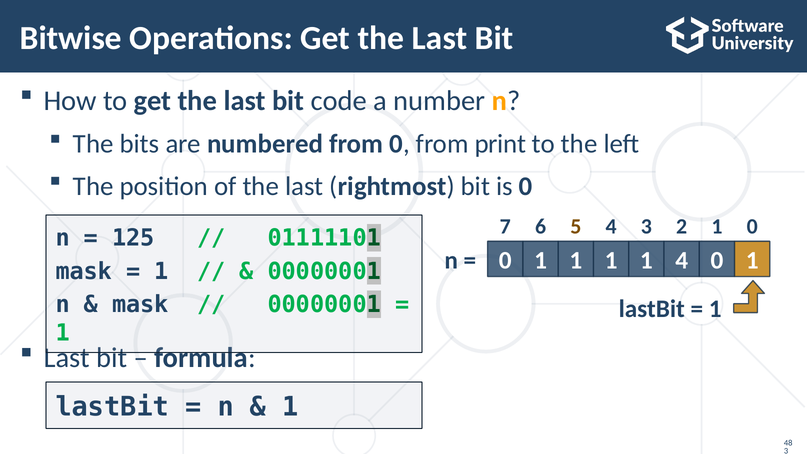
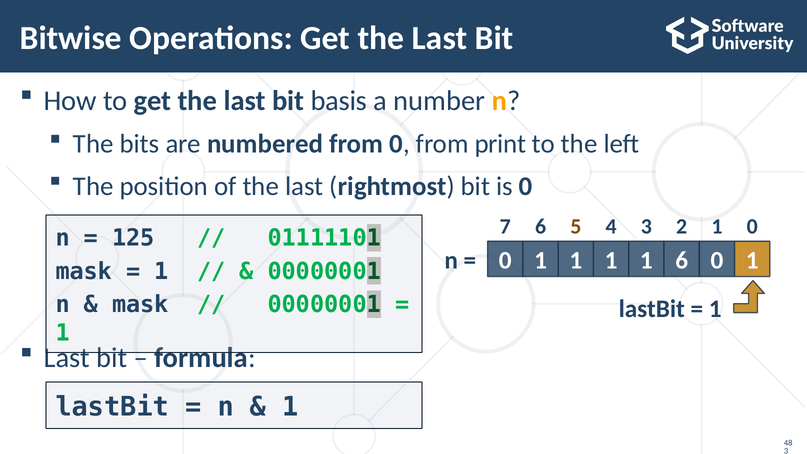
code: code -> basis
4 at (682, 261): 4 -> 6
